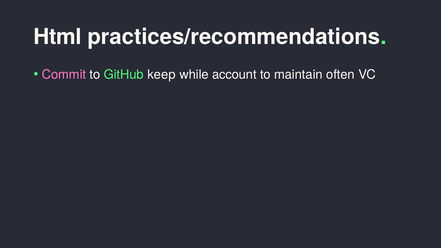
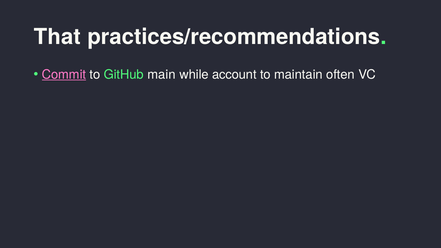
Html: Html -> That
Commit underline: none -> present
keep: keep -> main
